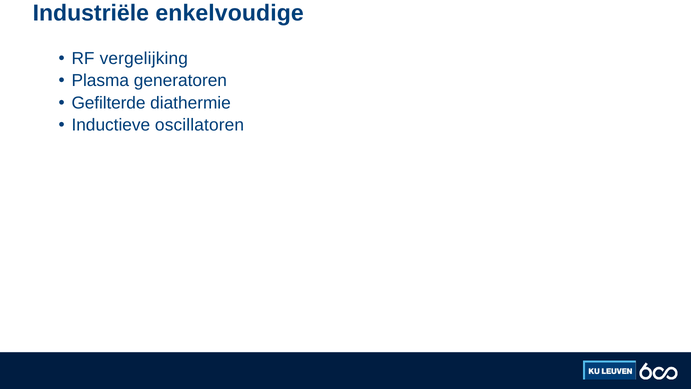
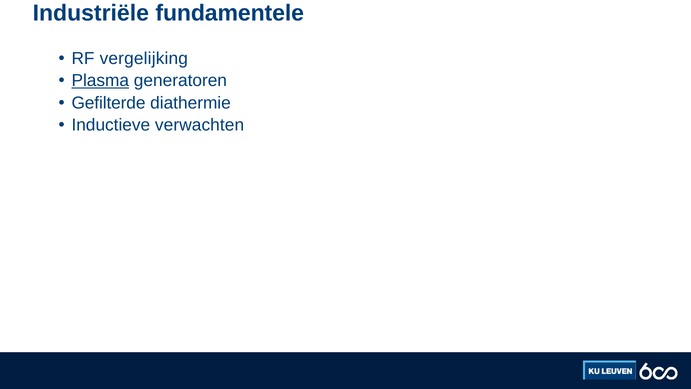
enkelvoudige: enkelvoudige -> fundamentele
Plasma underline: none -> present
oscillatoren: oscillatoren -> verwachten
